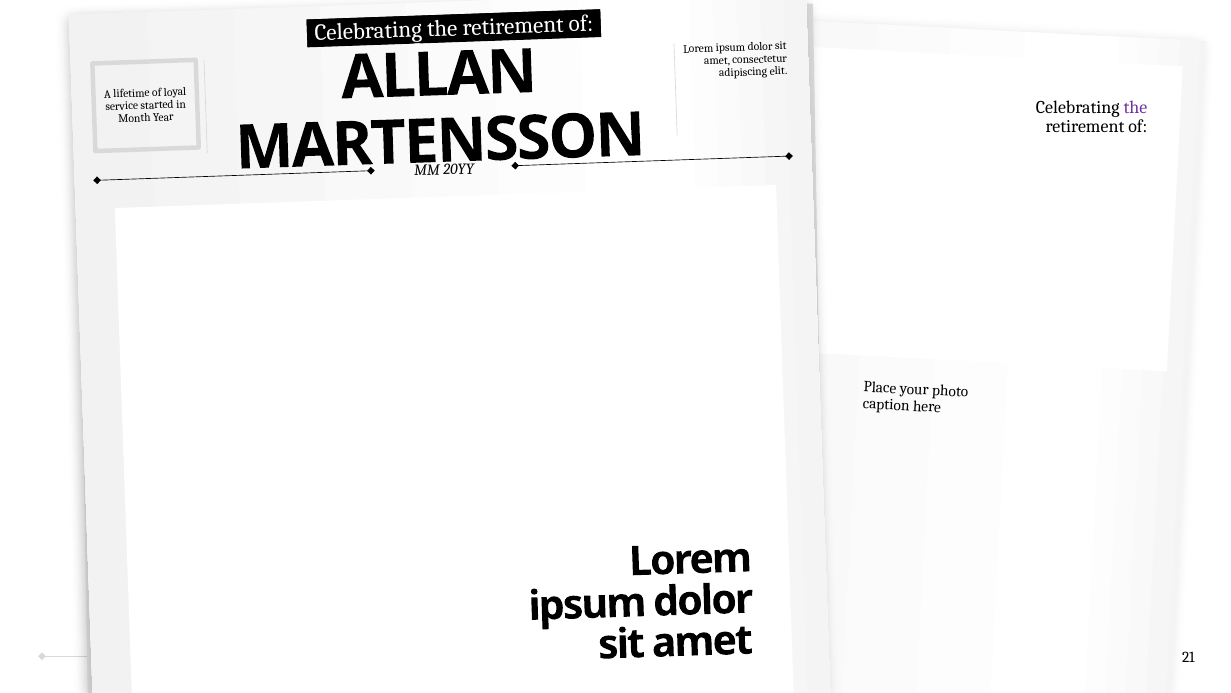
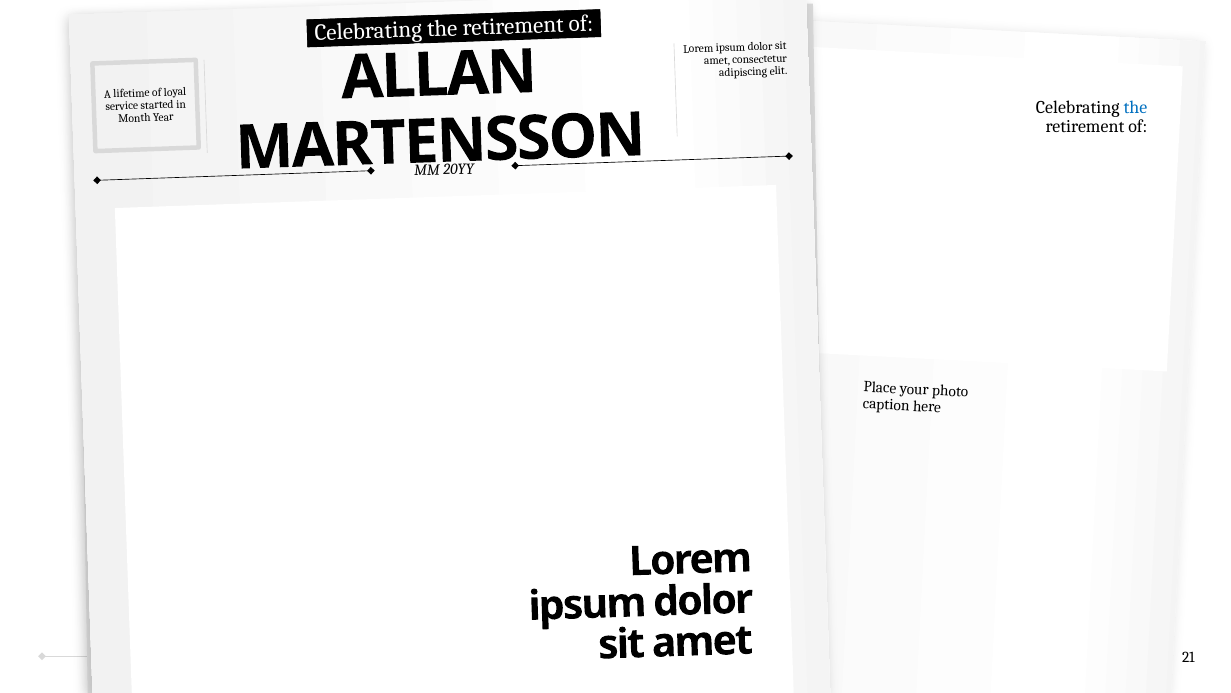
the at (1135, 108) colour: purple -> blue
